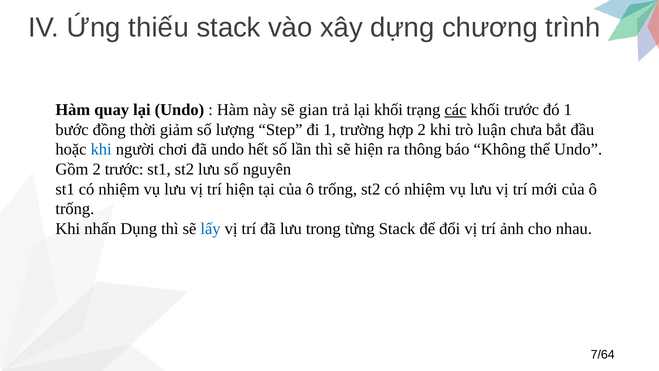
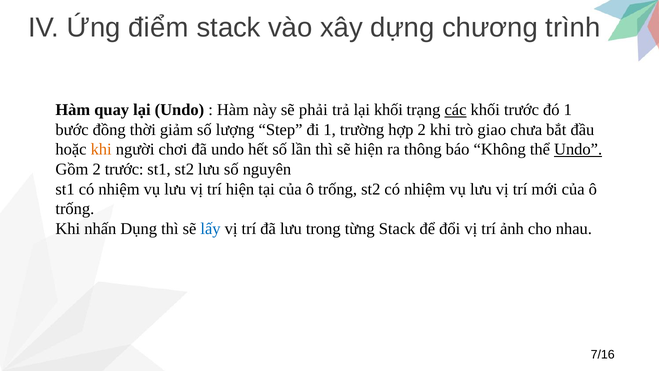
thiếu: thiếu -> điểm
gian: gian -> phải
luận: luận -> giao
khi at (101, 149) colour: blue -> orange
Undo at (578, 149) underline: none -> present
7/64: 7/64 -> 7/16
